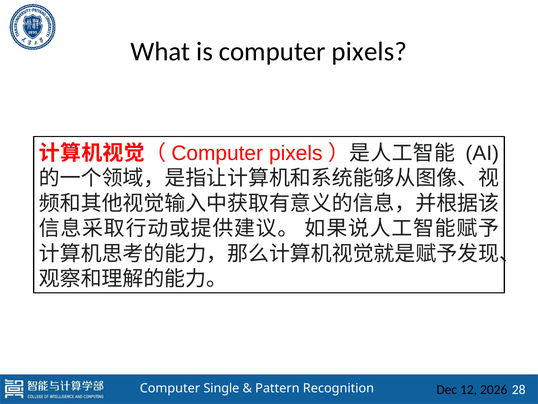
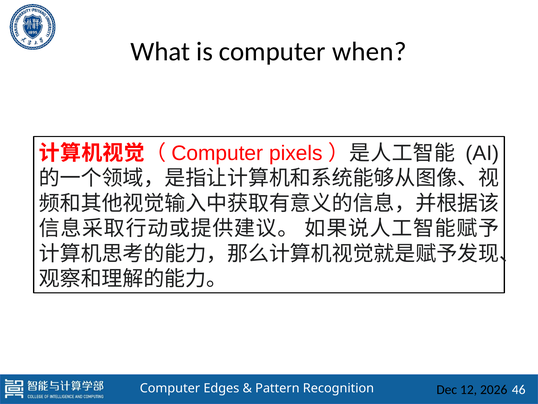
is computer pixels: pixels -> when
Single: Single -> Edges
28: 28 -> 46
